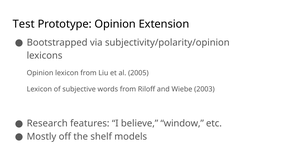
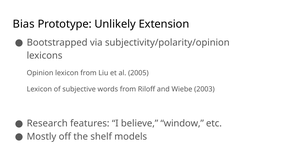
Test: Test -> Bias
Prototype Opinion: Opinion -> Unlikely
